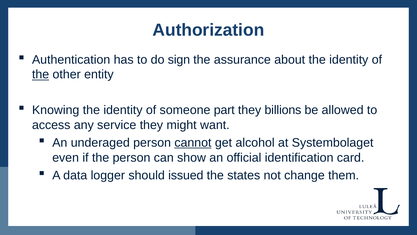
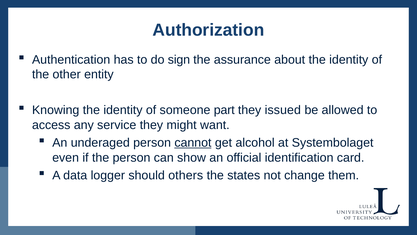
the at (41, 74) underline: present -> none
billions: billions -> issued
issued: issued -> others
